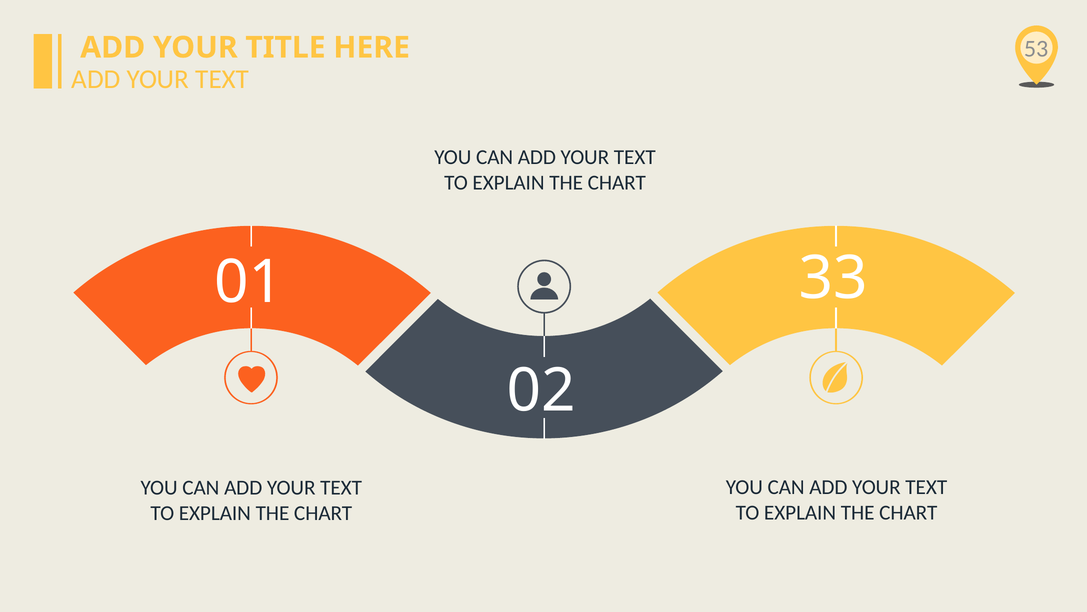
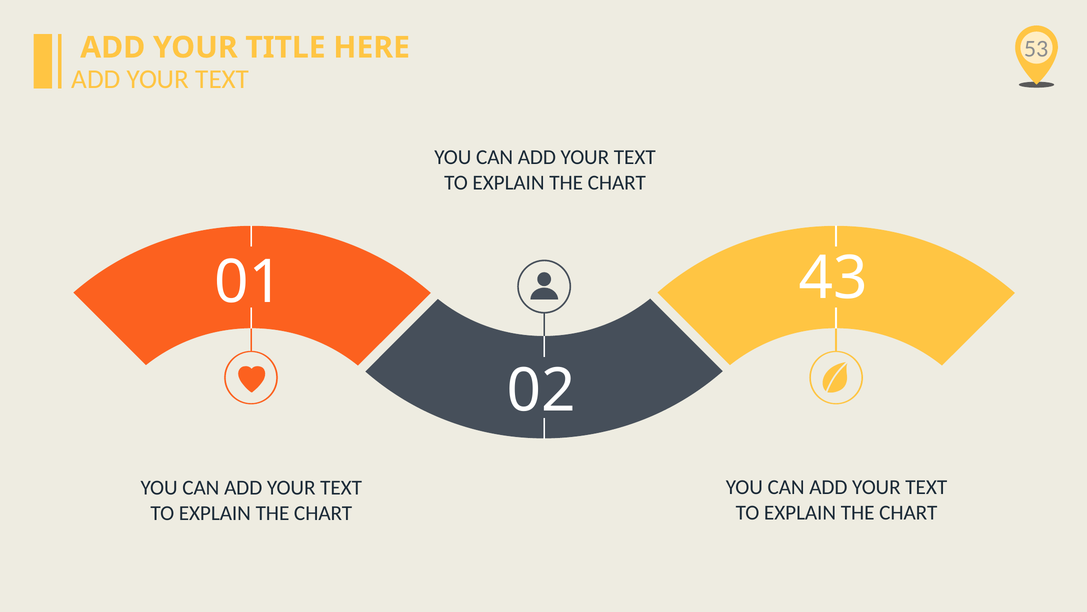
33: 33 -> 43
